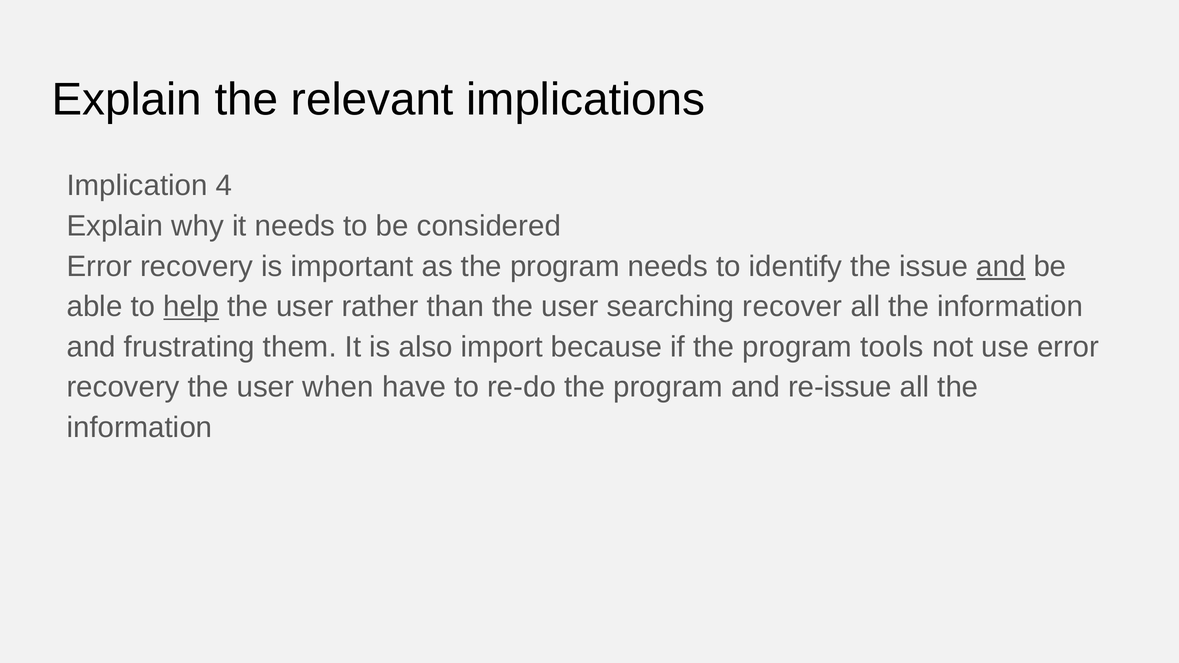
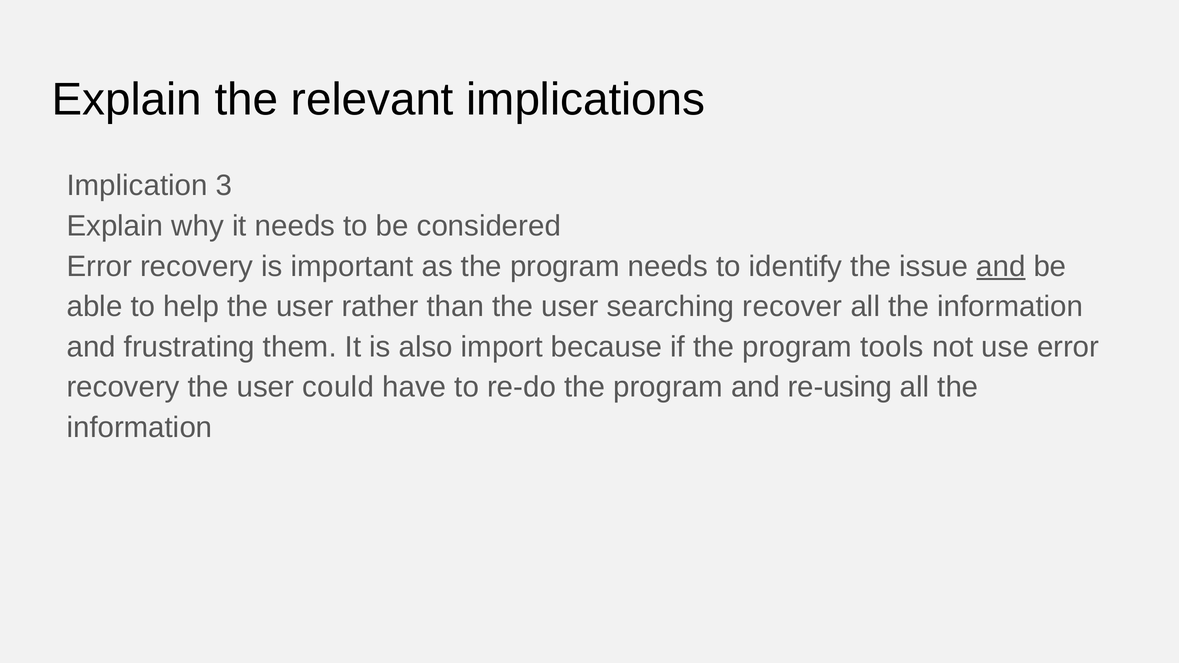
4: 4 -> 3
help underline: present -> none
when: when -> could
re-issue: re-issue -> re-using
